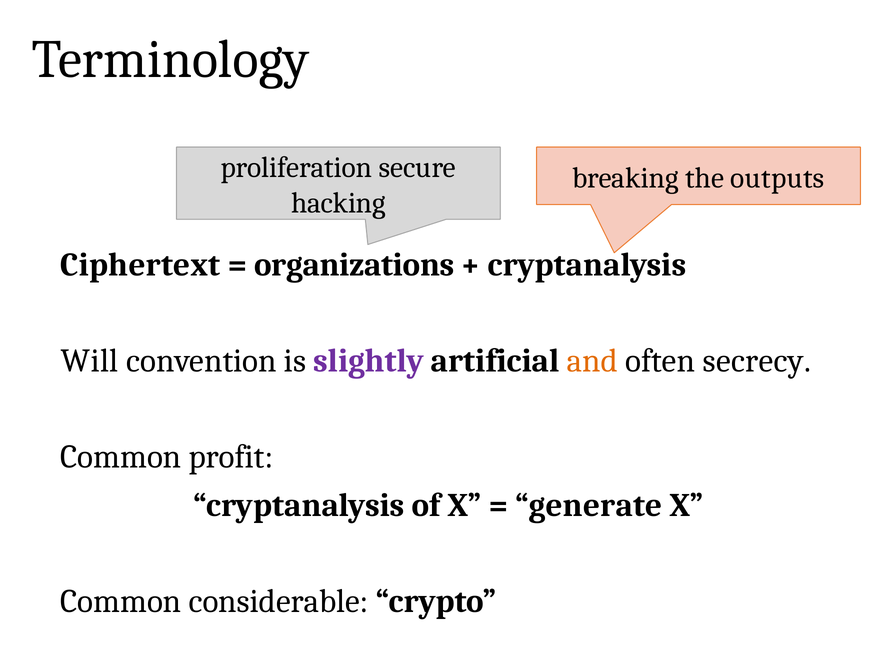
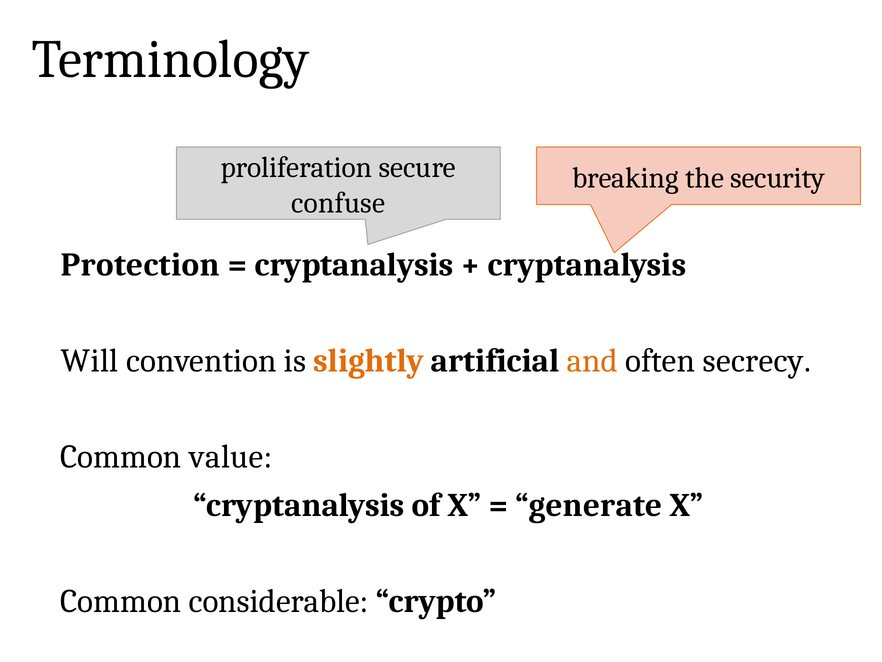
outputs: outputs -> security
hacking: hacking -> confuse
Ciphertext: Ciphertext -> Protection
organizations at (354, 265): organizations -> cryptanalysis
slightly colour: purple -> orange
profit: profit -> value
